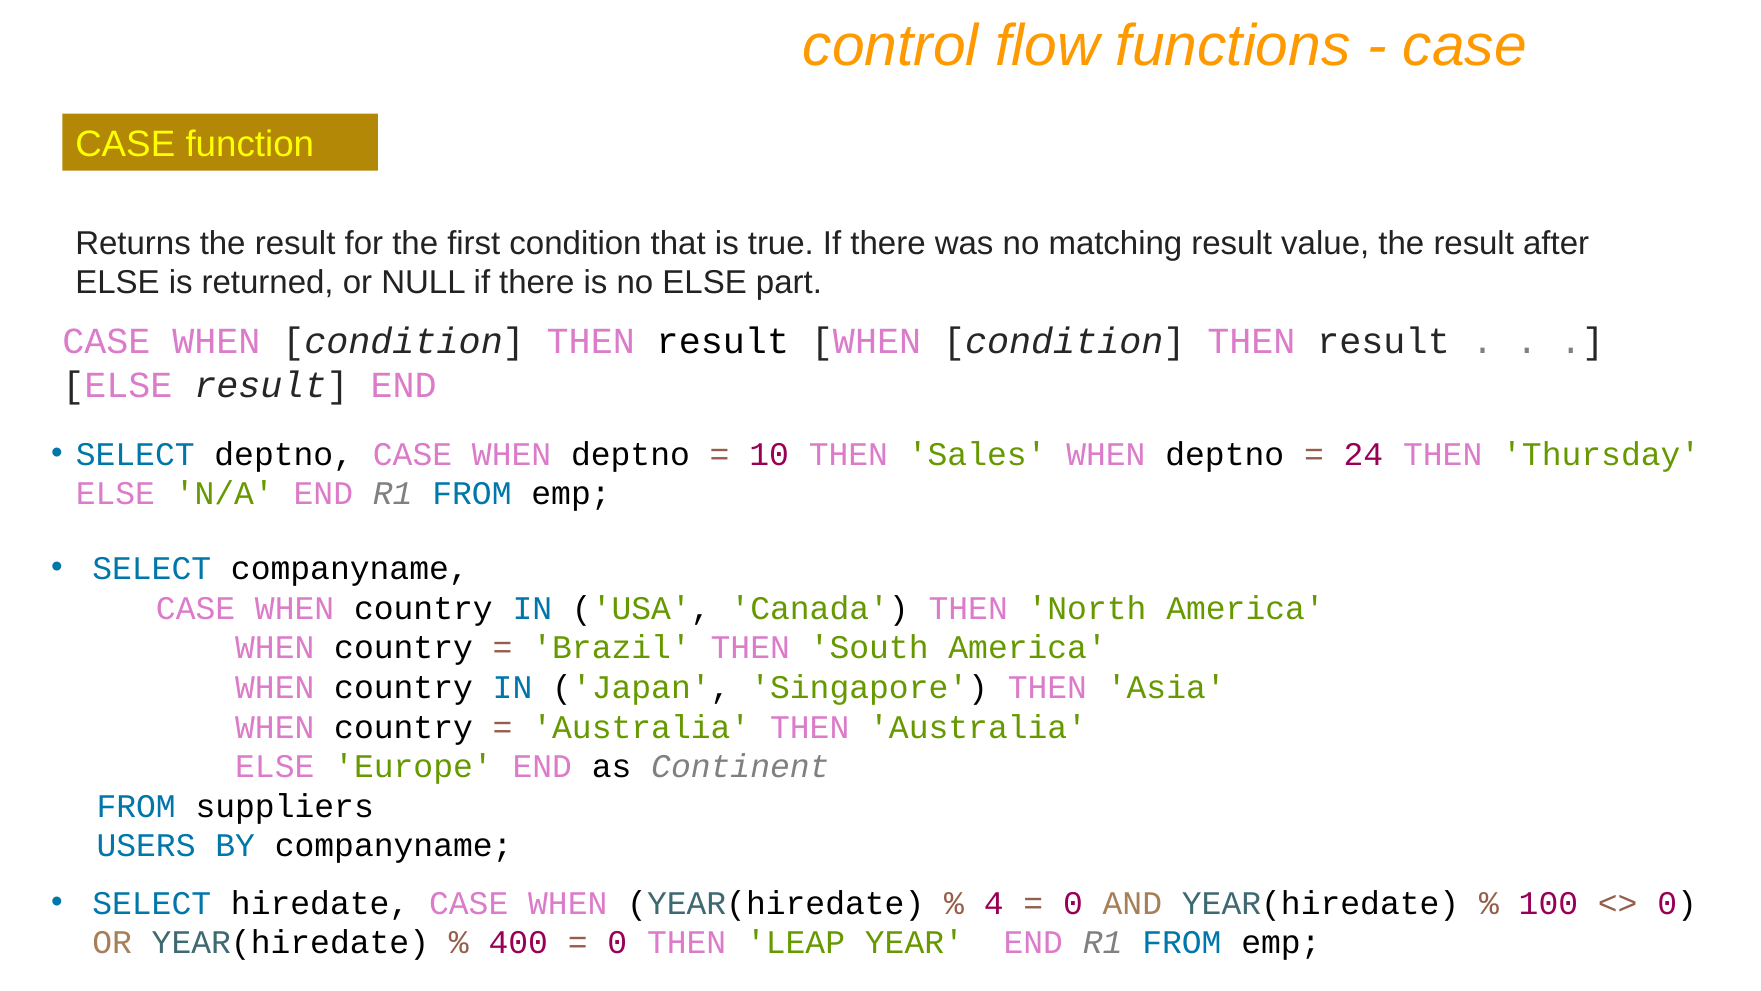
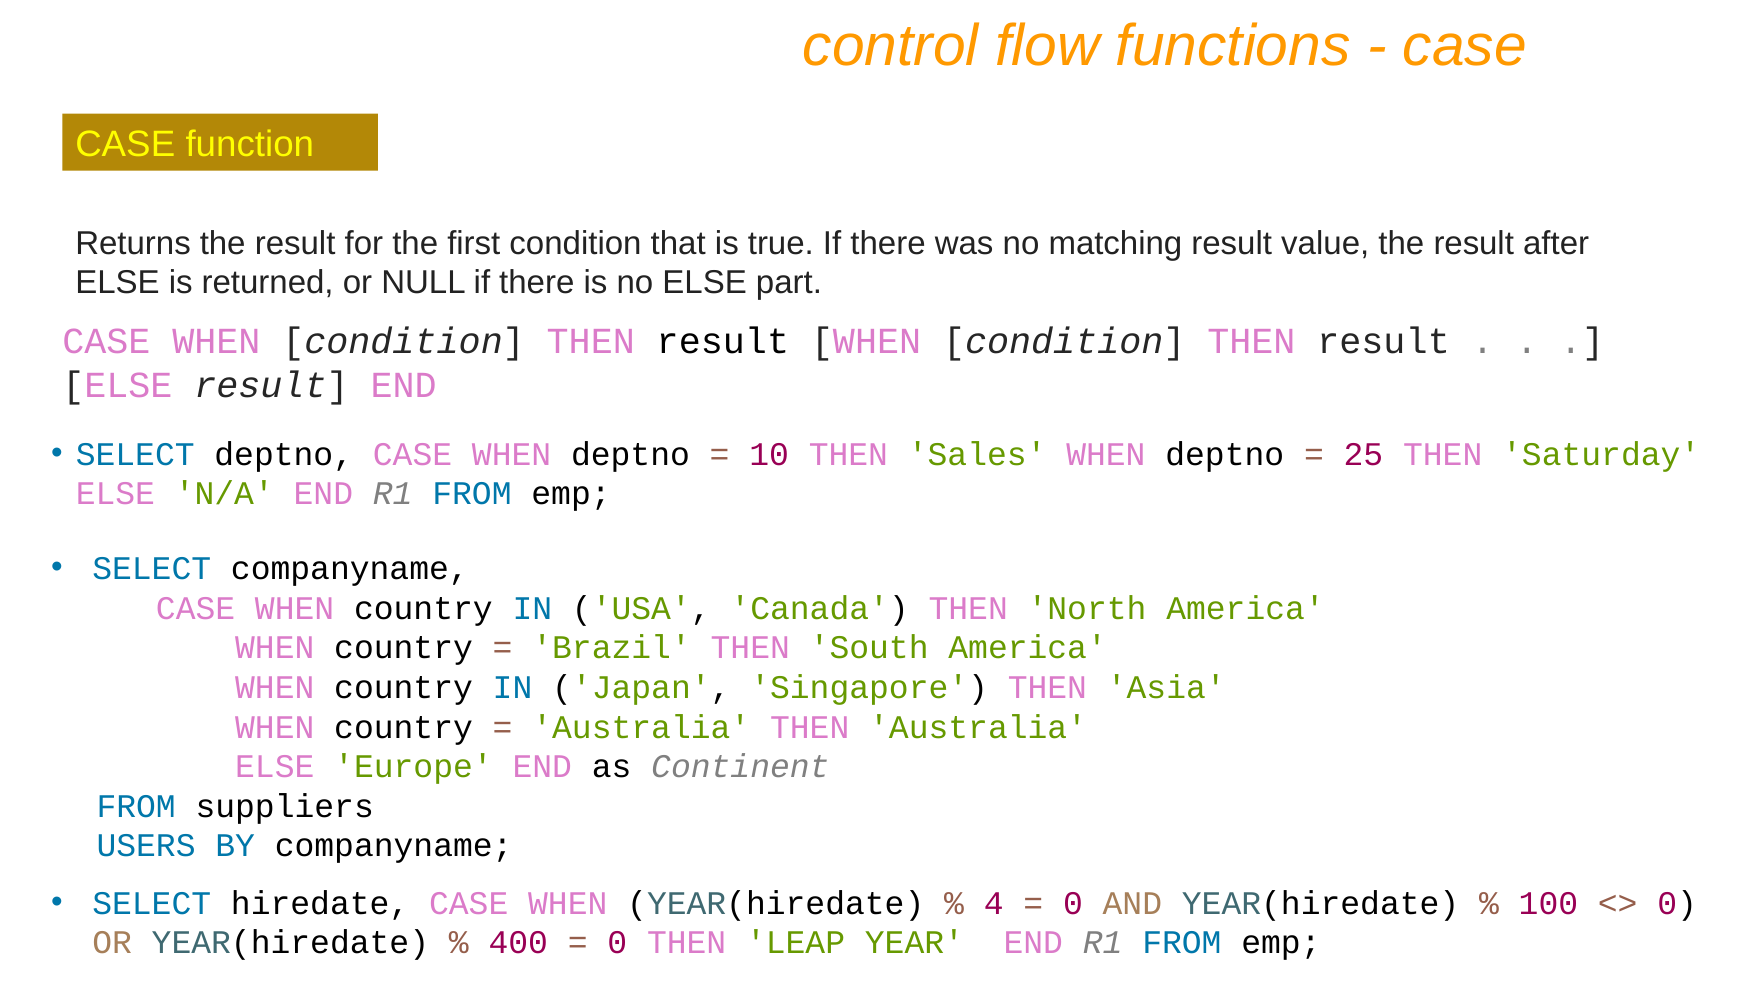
24: 24 -> 25
Thursday: Thursday -> Saturday
